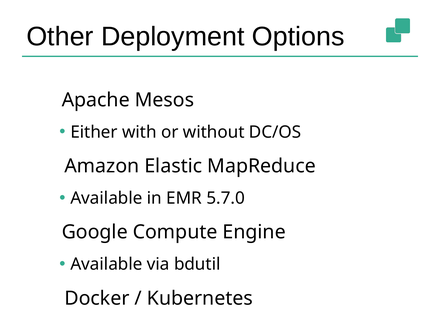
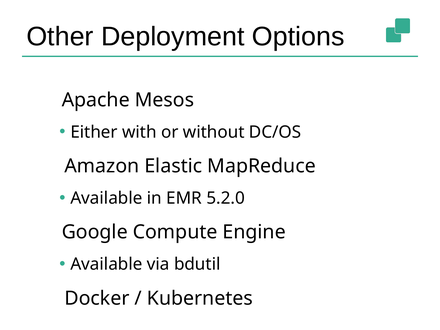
5.7.0: 5.7.0 -> 5.2.0
